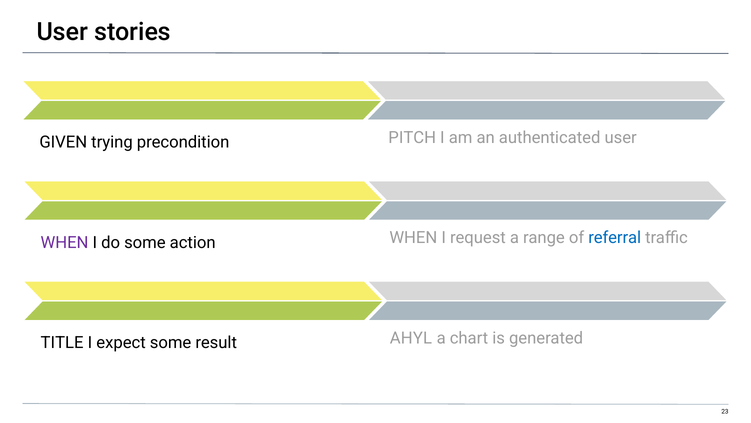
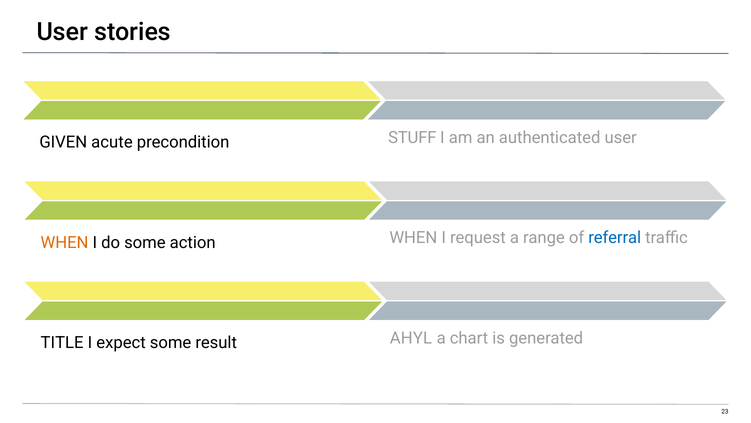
PITCH: PITCH -> STUFF
trying: trying -> acute
WHEN at (65, 242) colour: purple -> orange
